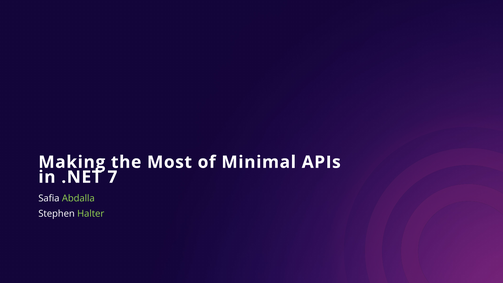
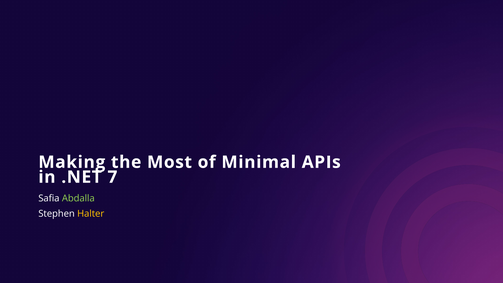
Halter colour: light green -> yellow
